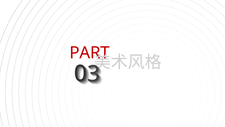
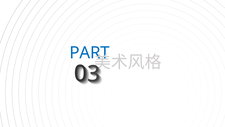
PART colour: red -> blue
